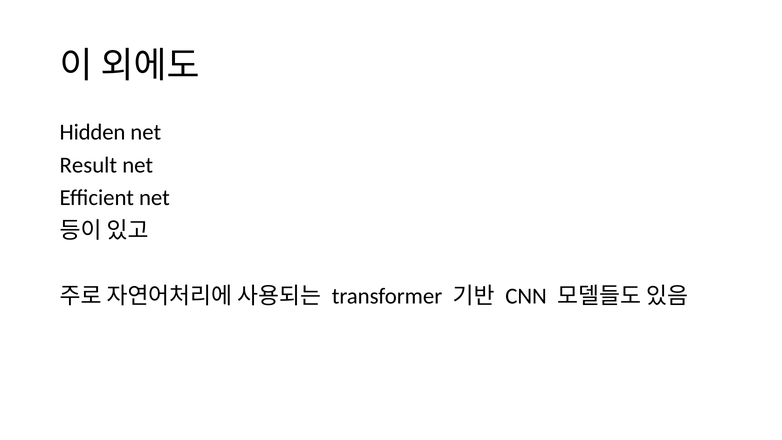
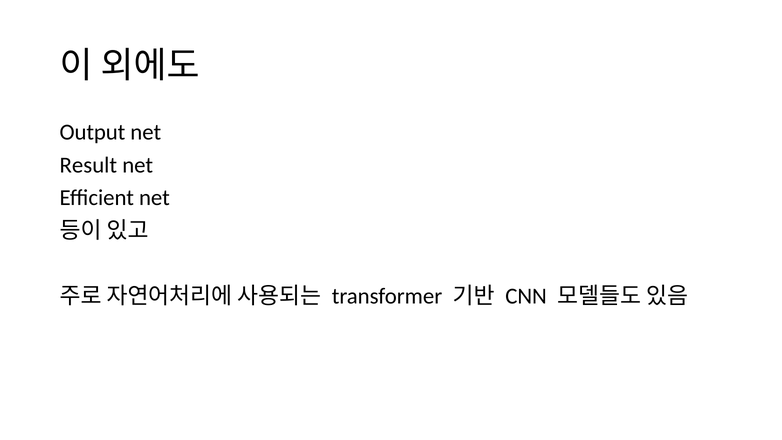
Hidden: Hidden -> Output
